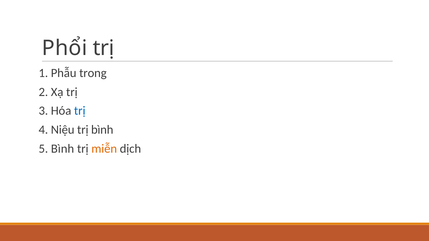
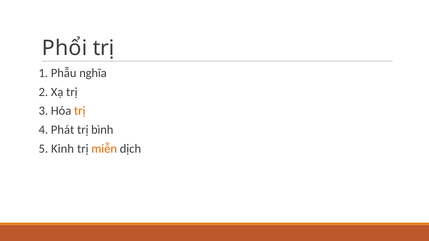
trong: trong -> nghĩa
trị at (80, 111) colour: blue -> orange
Niệu: Niệu -> Phát
5 Bình: Bình -> Kinh
